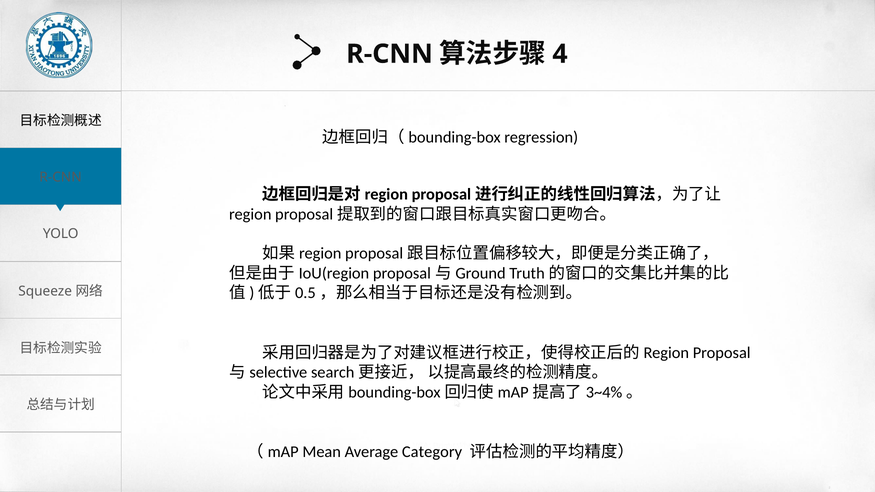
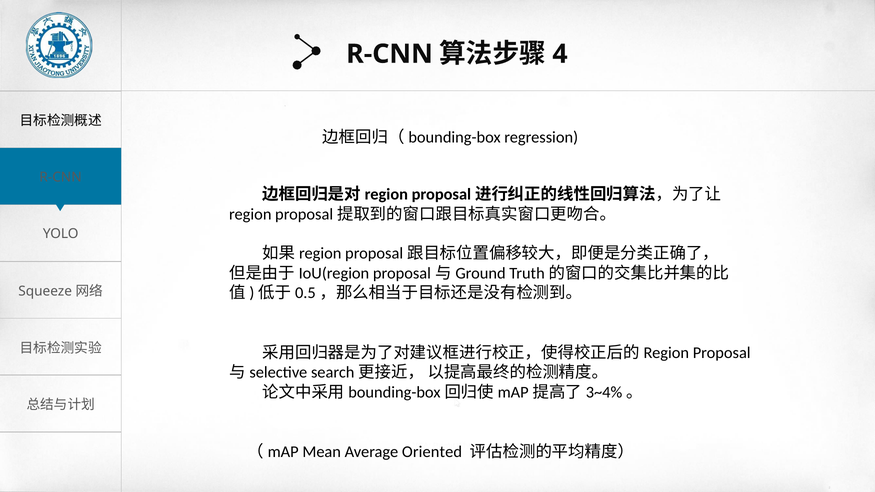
Category: Category -> Oriented
